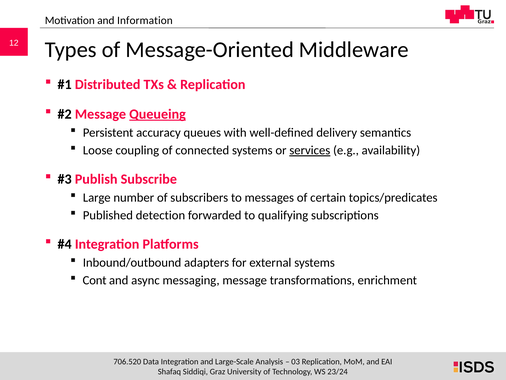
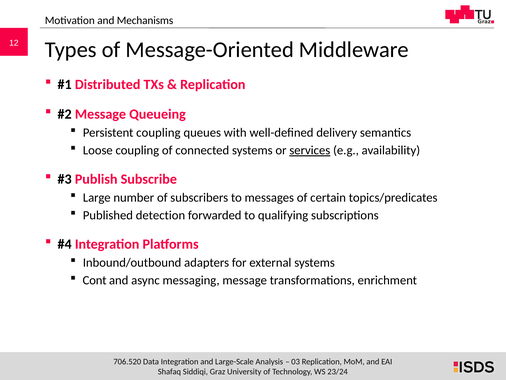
Information: Information -> Mechanisms
Queueing underline: present -> none
Persistent accuracy: accuracy -> coupling
